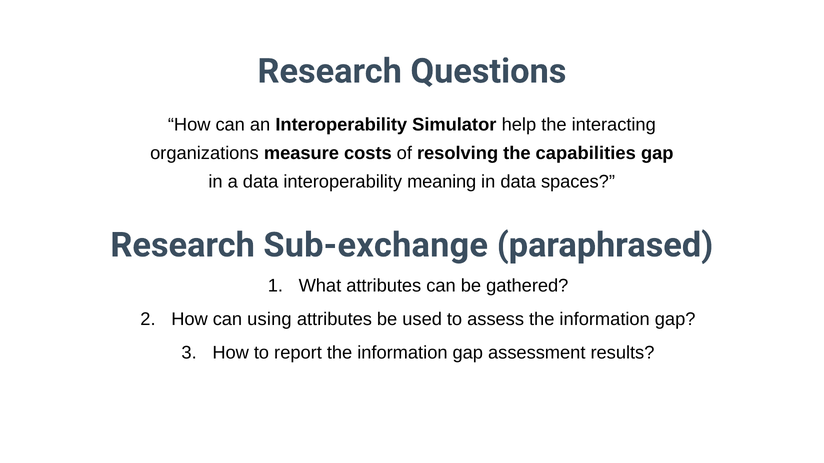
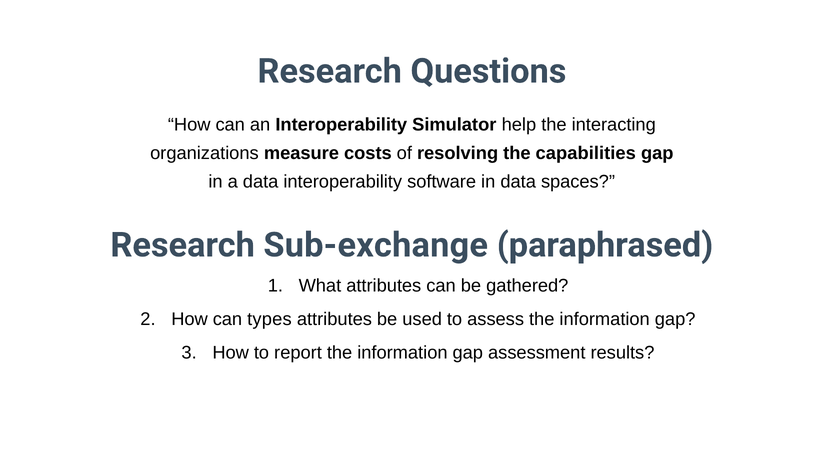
meaning: meaning -> software
using: using -> types
